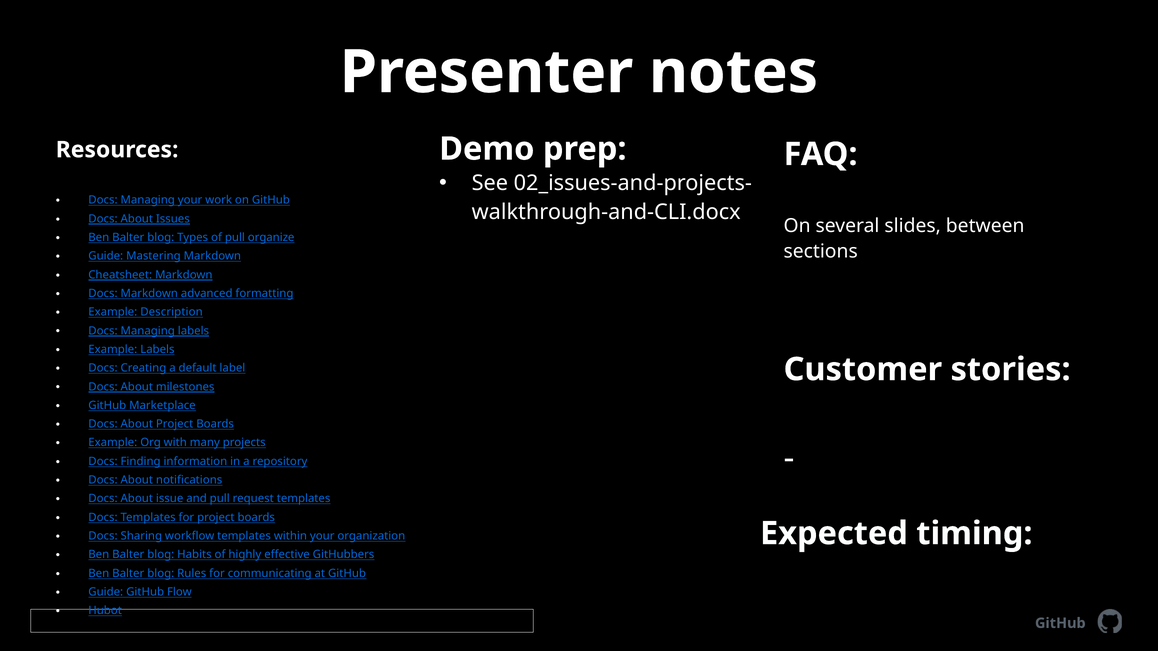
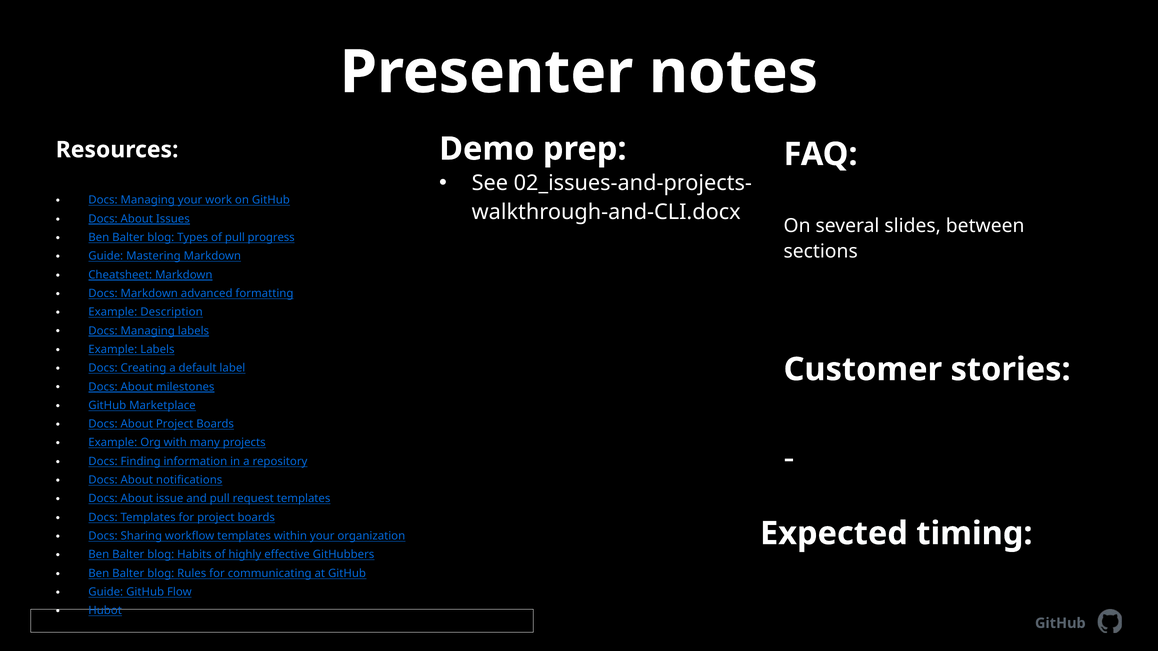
organize: organize -> progress
